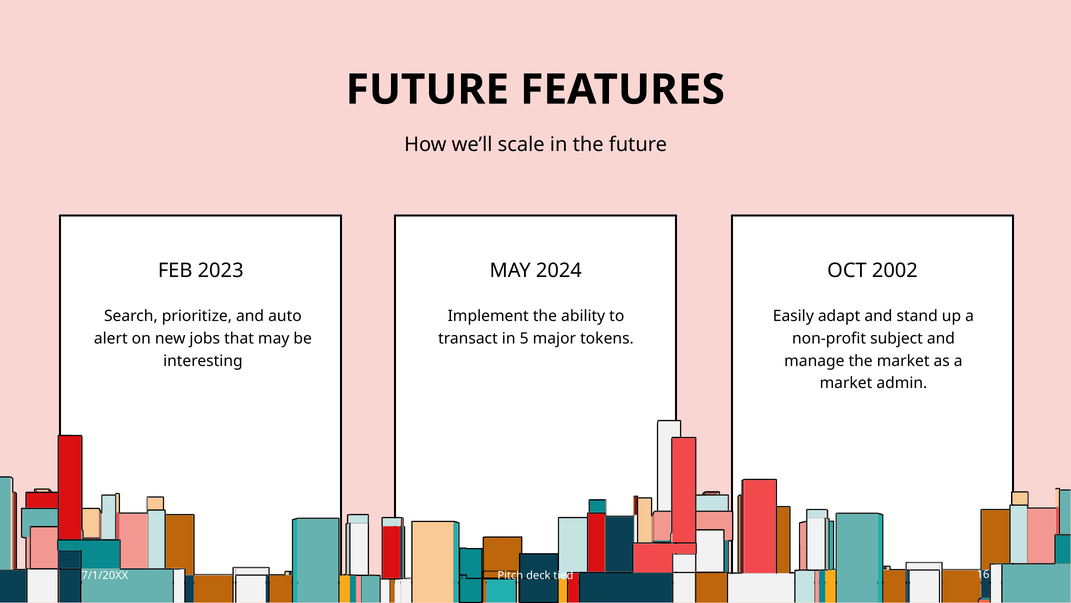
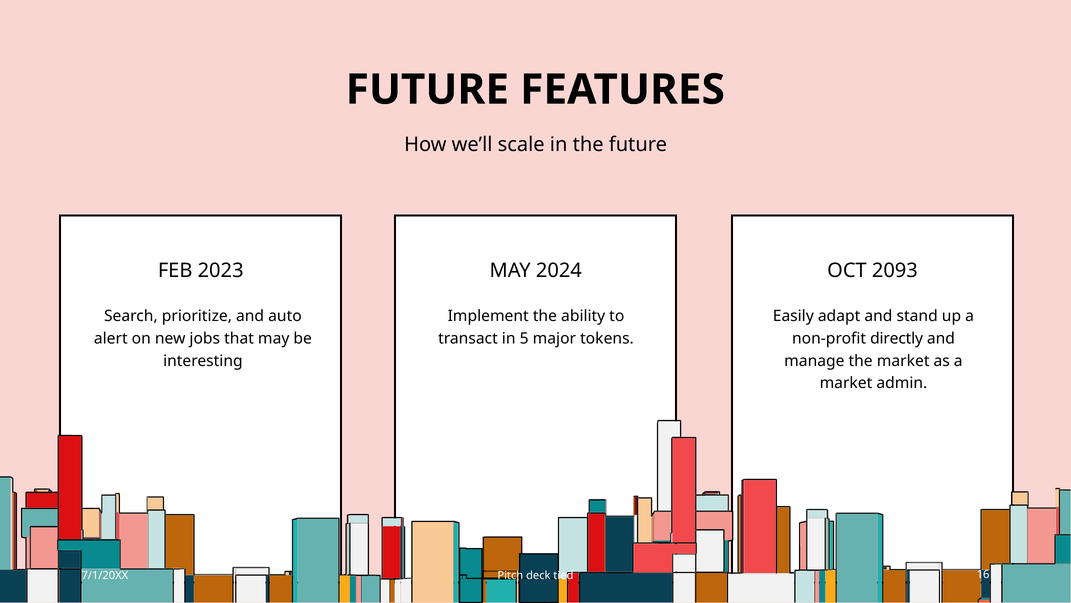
2002: 2002 -> 2093
subject: subject -> directly
